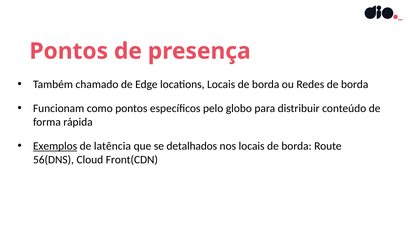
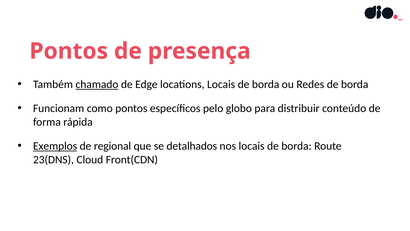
chamado underline: none -> present
latência: latência -> regional
56(DNS: 56(DNS -> 23(DNS
